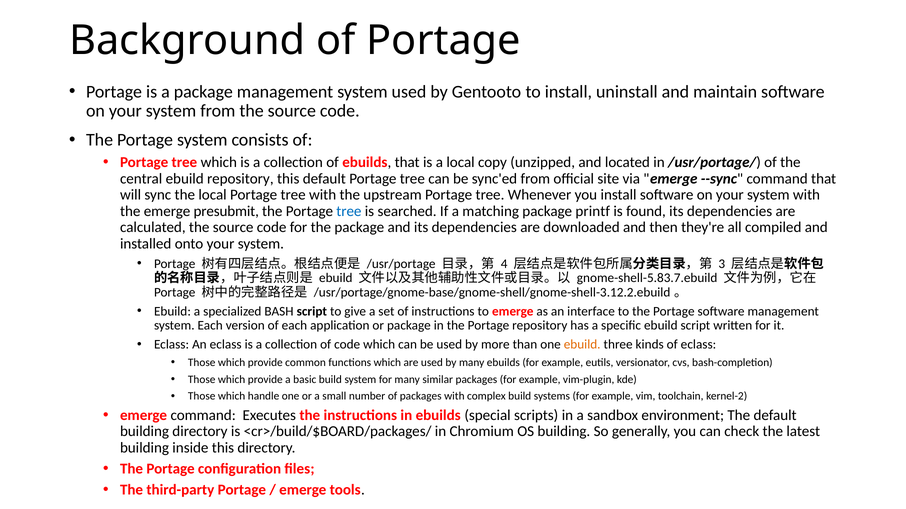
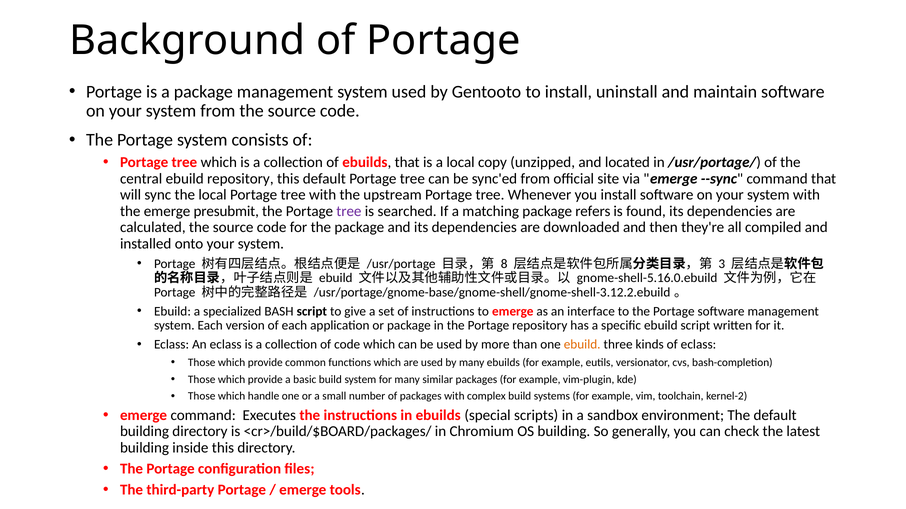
tree at (349, 211) colour: blue -> purple
printf: printf -> refers
4: 4 -> 8
gnome-shell-5.83.7.ebuild: gnome-shell-5.83.7.ebuild -> gnome-shell-5.16.0.ebuild
